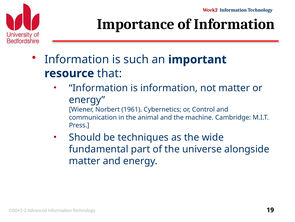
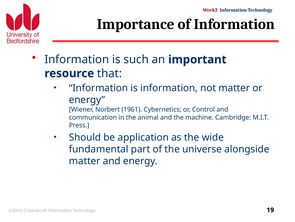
techniques: techniques -> application
